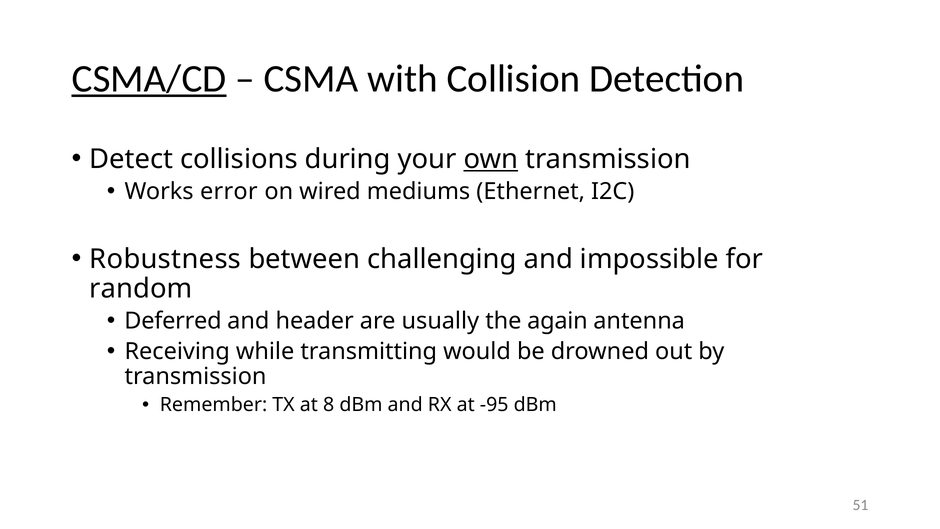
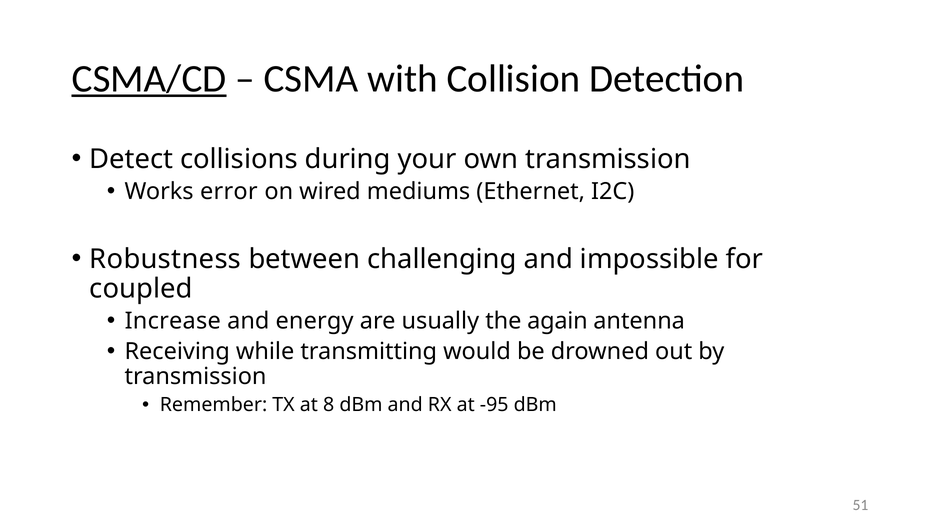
own underline: present -> none
random: random -> coupled
Deferred: Deferred -> Increase
header: header -> energy
